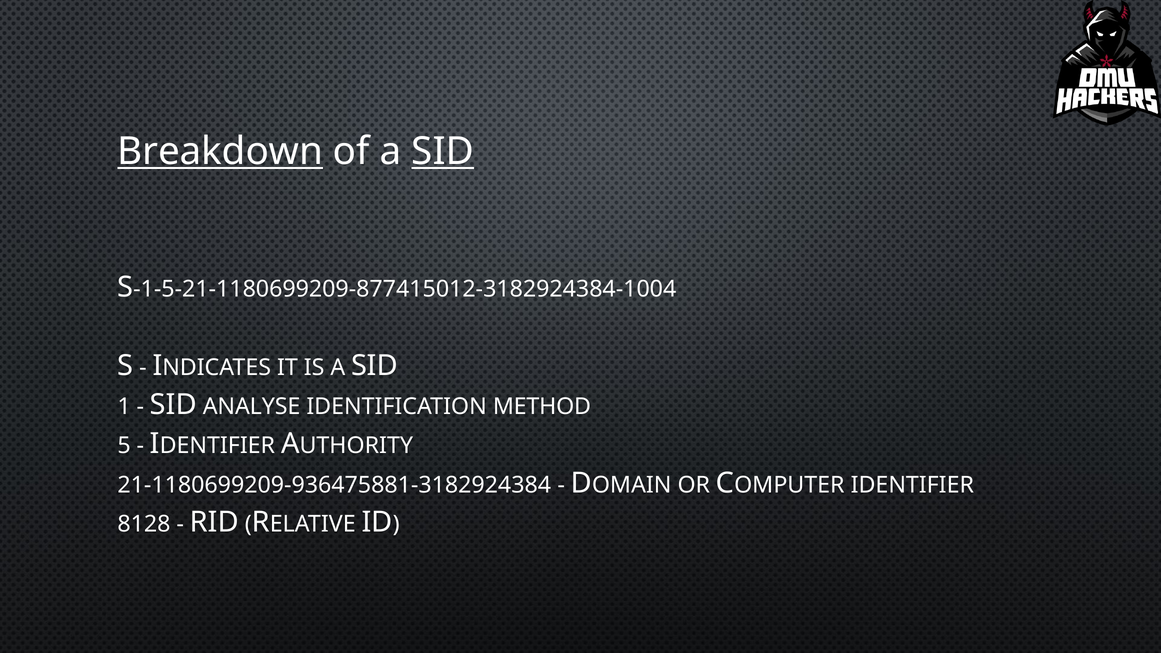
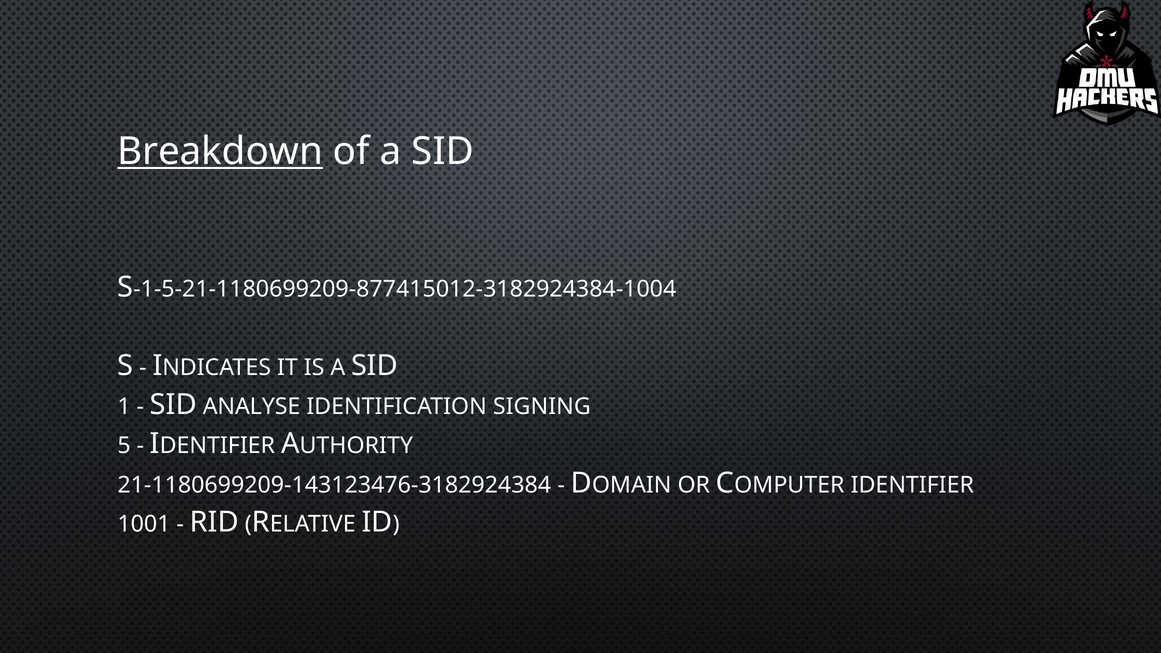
SID at (443, 151) underline: present -> none
METHOD: METHOD -> SIGNING
21-1180699209-936475881-3182924384: 21-1180699209-936475881-3182924384 -> 21-1180699209-143123476-3182924384
8128: 8128 -> 1001
